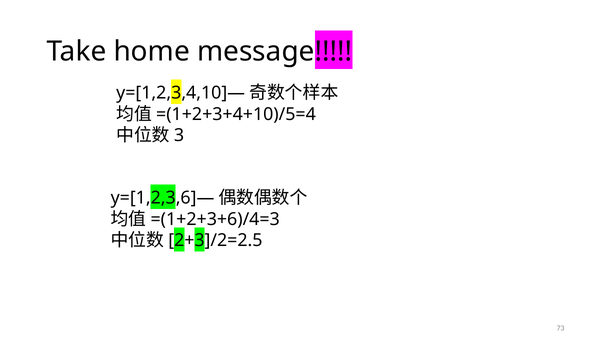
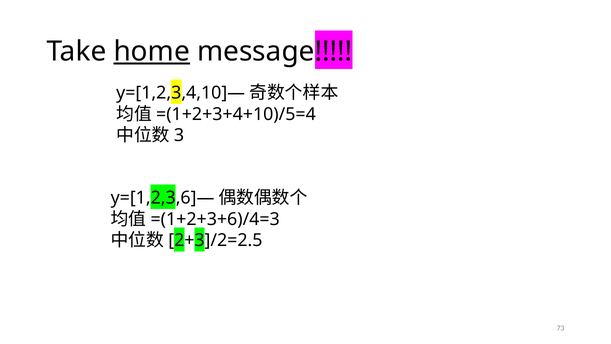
home underline: none -> present
